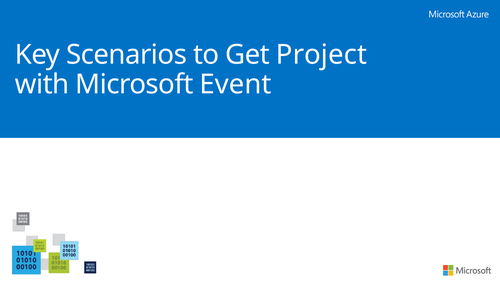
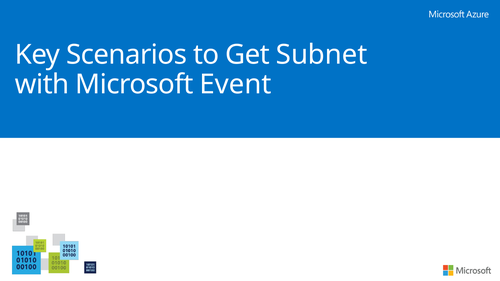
Project: Project -> Subnet
